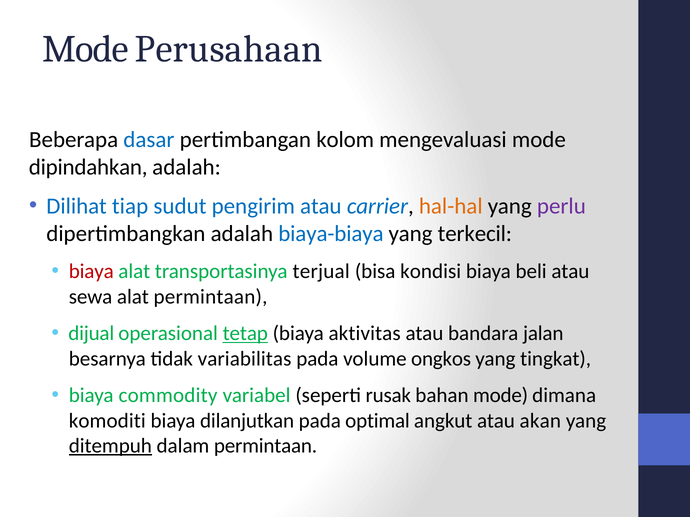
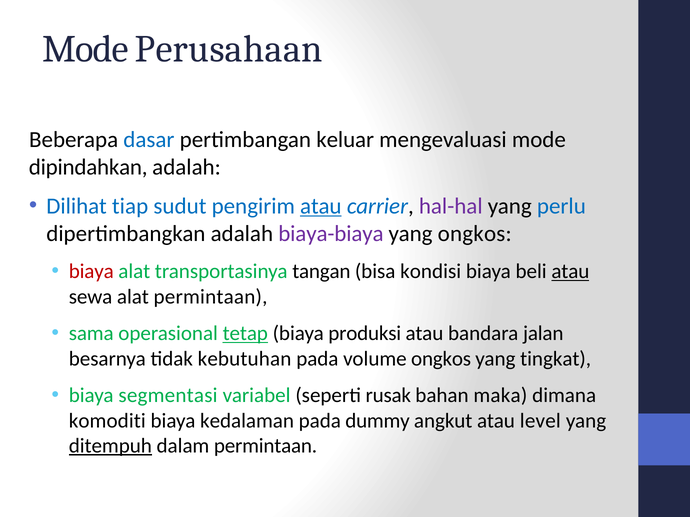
kolom: kolom -> keluar
atau at (321, 206) underline: none -> present
hal-hal colour: orange -> purple
perlu colour: purple -> blue
biaya-biaya colour: blue -> purple
yang terkecil: terkecil -> ongkos
terjual: terjual -> tangan
atau at (570, 272) underline: none -> present
dijual: dijual -> sama
aktivitas: aktivitas -> produksi
variabilitas: variabilitas -> kebutuhan
commodity: commodity -> segmentasi
bahan mode: mode -> maka
dilanjutkan: dilanjutkan -> kedalaman
optimal: optimal -> dummy
akan: akan -> level
